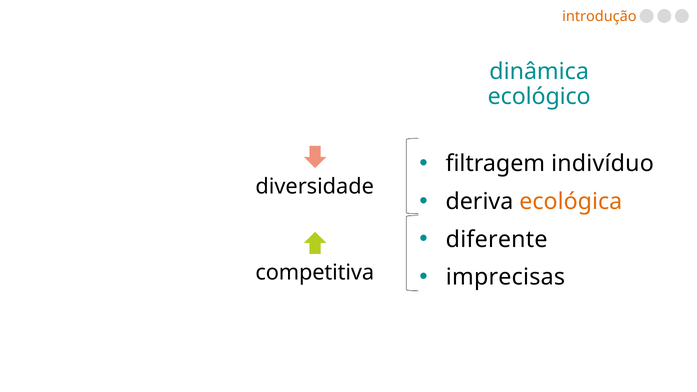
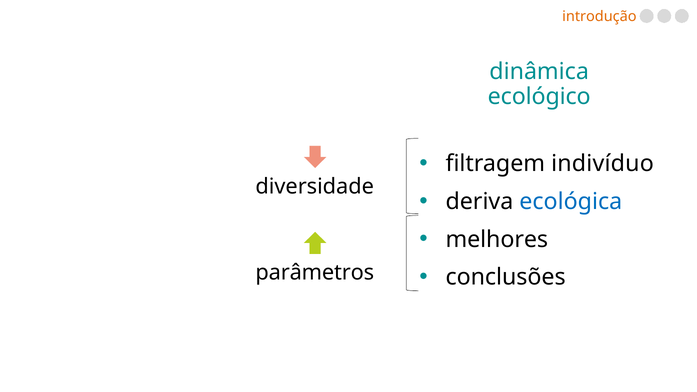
ecológica colour: orange -> blue
diferente: diferente -> melhores
imprecisas: imprecisas -> conclusões
competitiva: competitiva -> parâmetros
